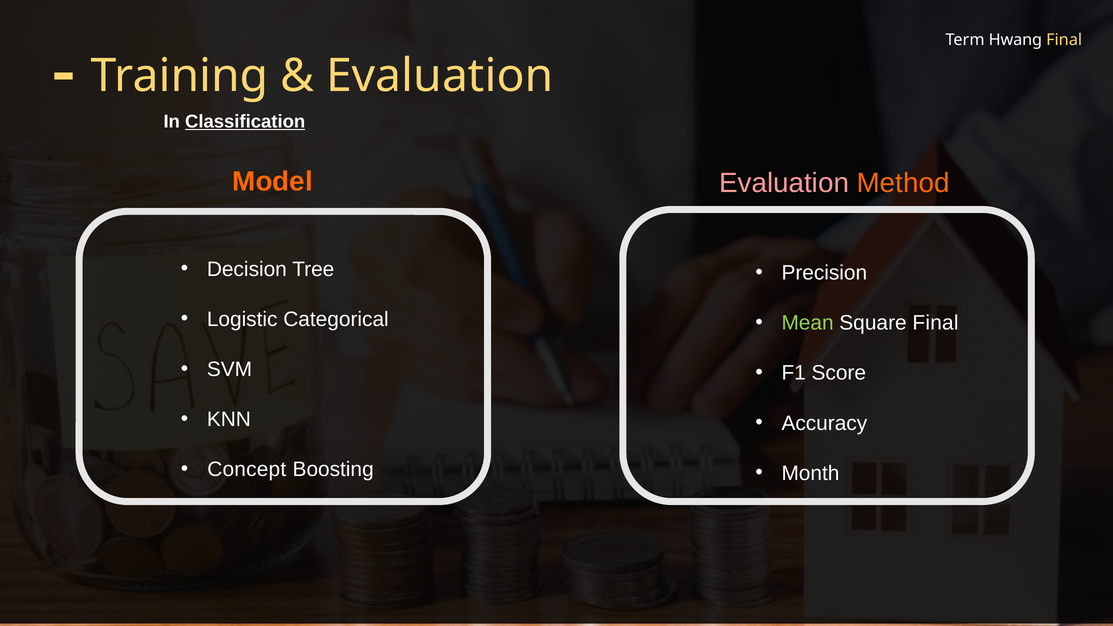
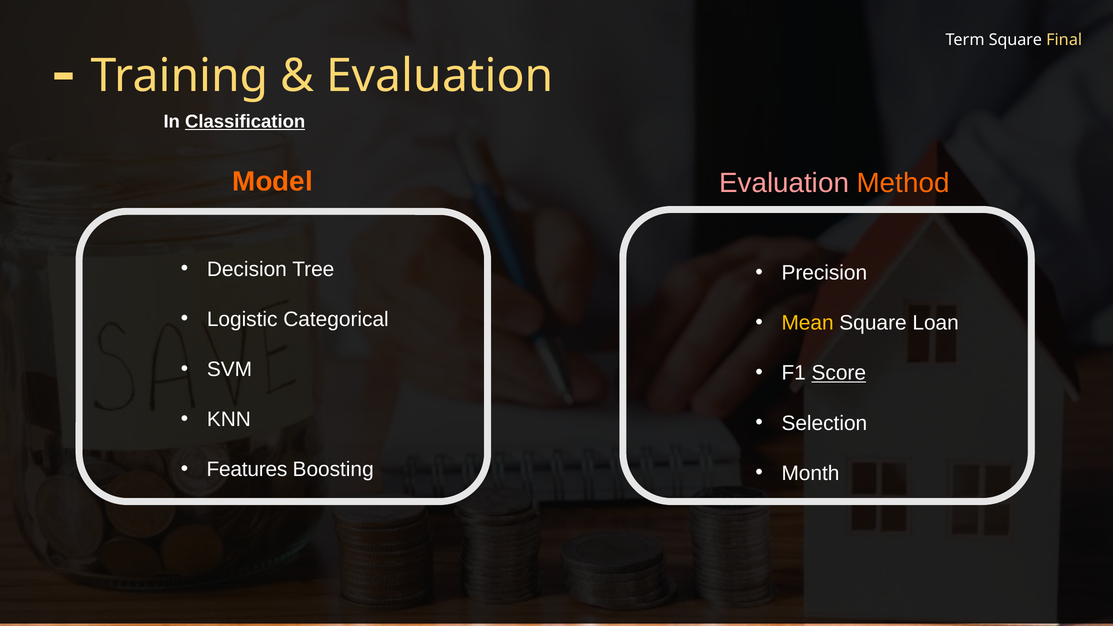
Term Hwang: Hwang -> Square
Mean colour: light green -> yellow
Square Final: Final -> Loan
Score underline: none -> present
Accuracy: Accuracy -> Selection
Concept: Concept -> Features
